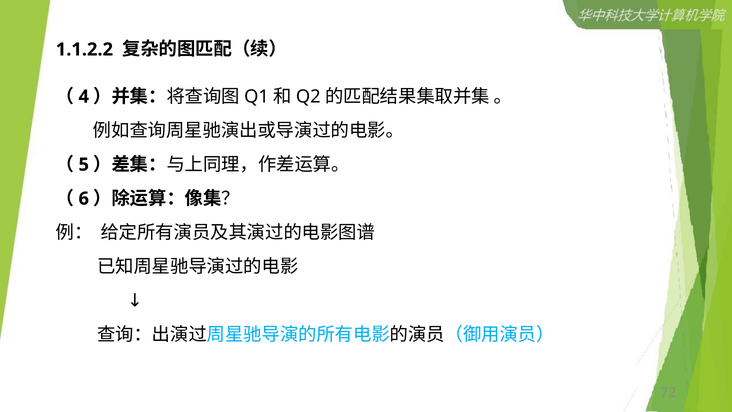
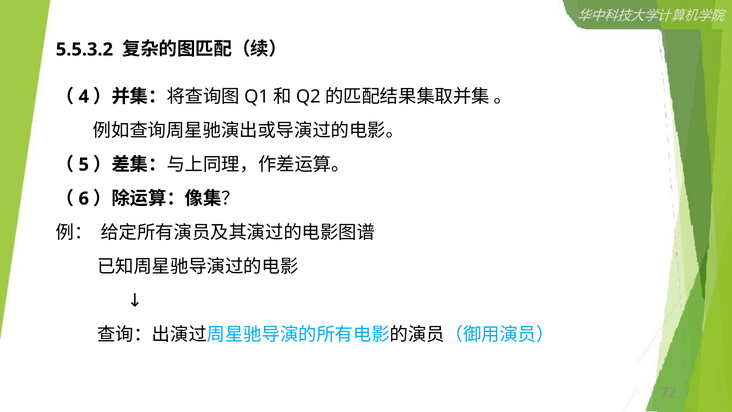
1.1.2.2: 1.1.2.2 -> 5.5.3.2
